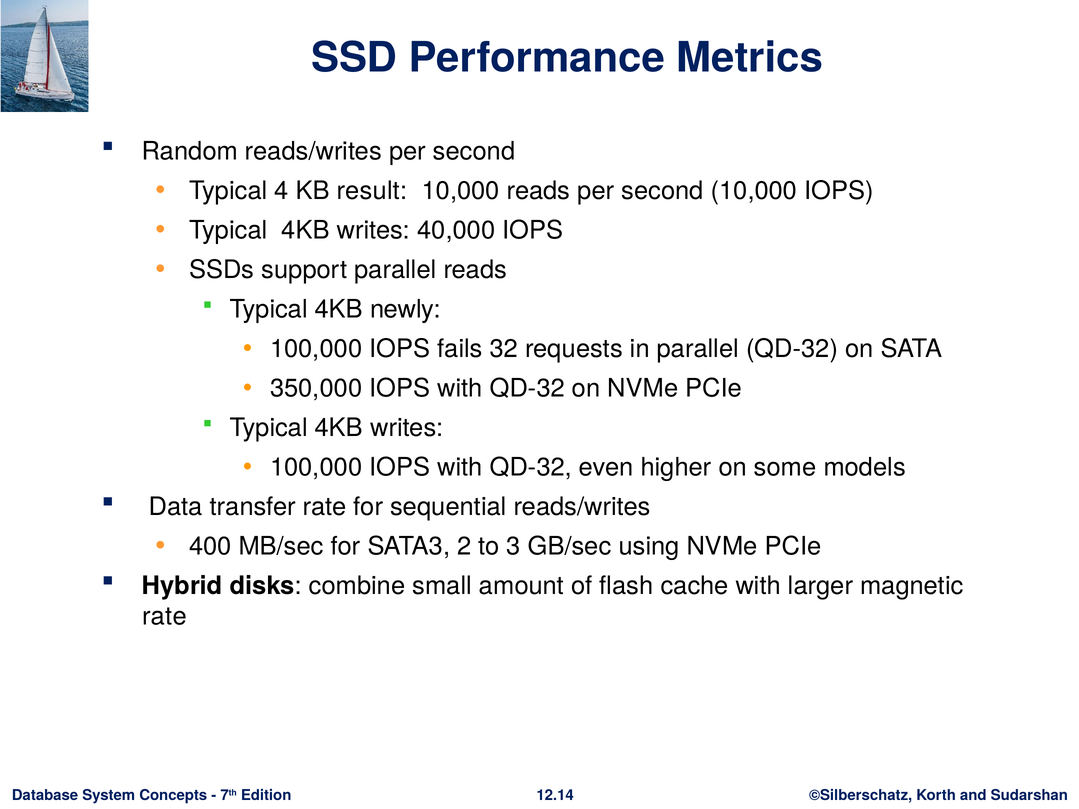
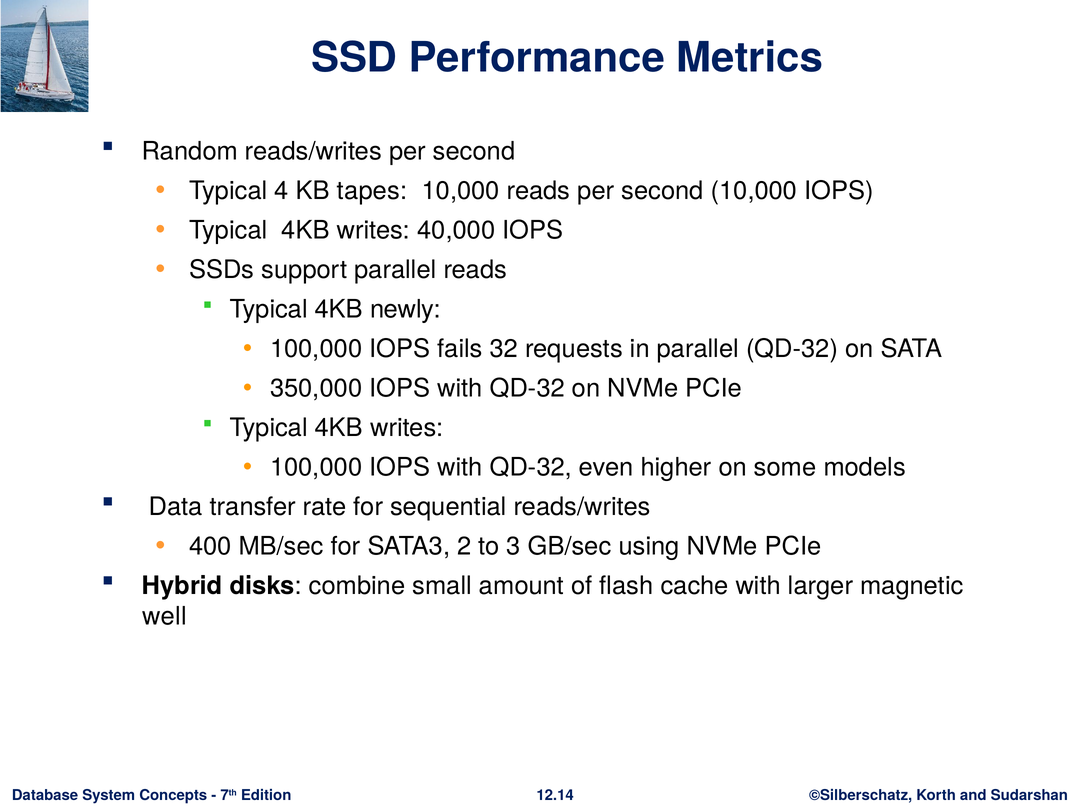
result: result -> tapes
rate at (164, 617): rate -> well
